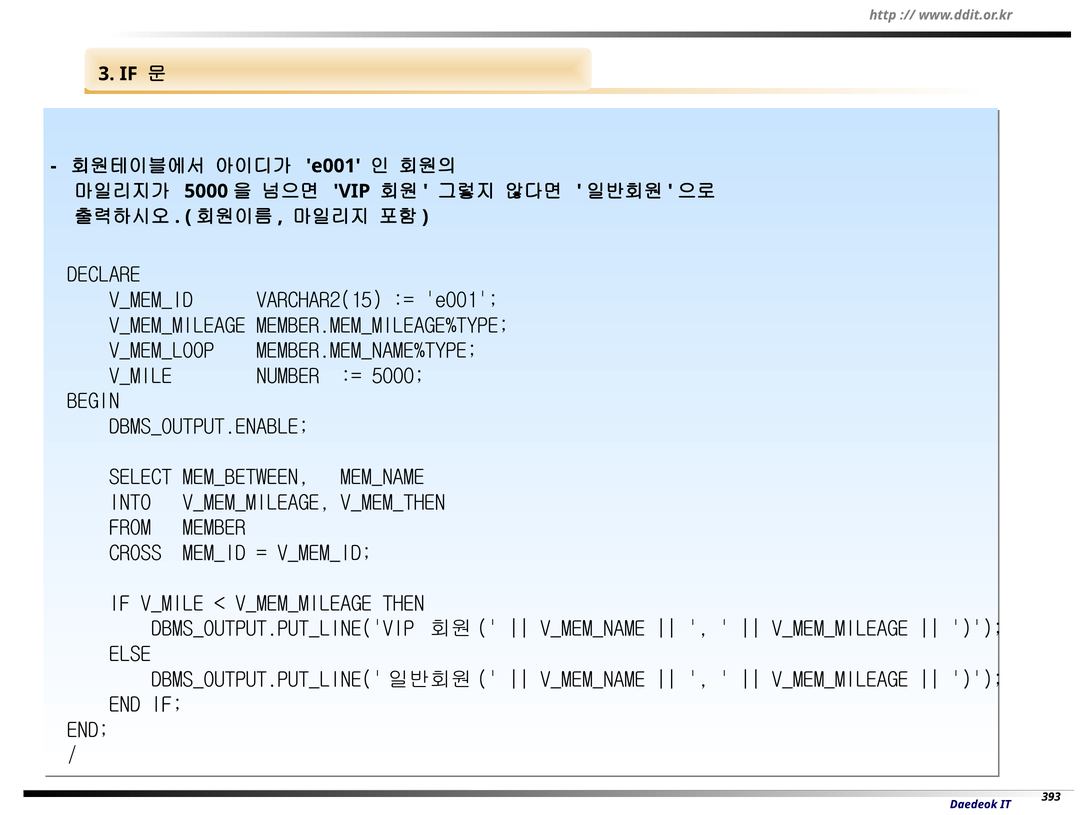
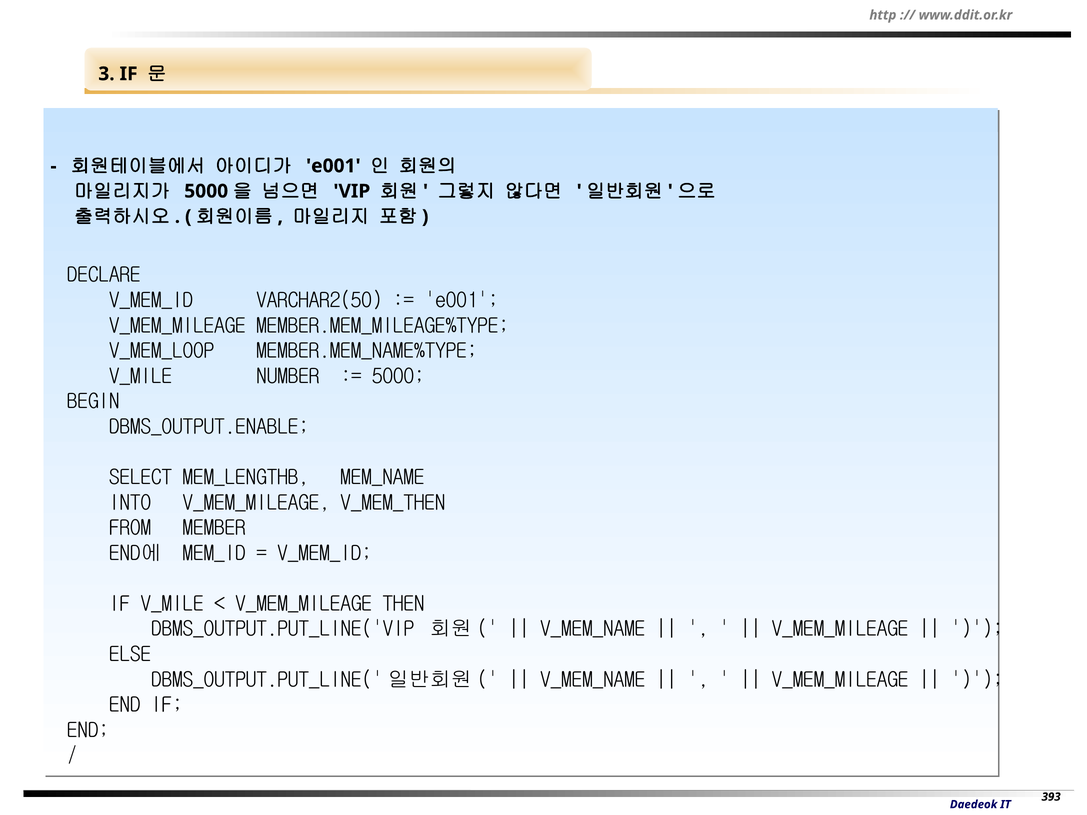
VARCHAR2(15: VARCHAR2(15 -> VARCHAR2(50
MEM_BETWEEN: MEM_BETWEEN -> MEM_LENGTHB
CROSS: CROSS -> END에
